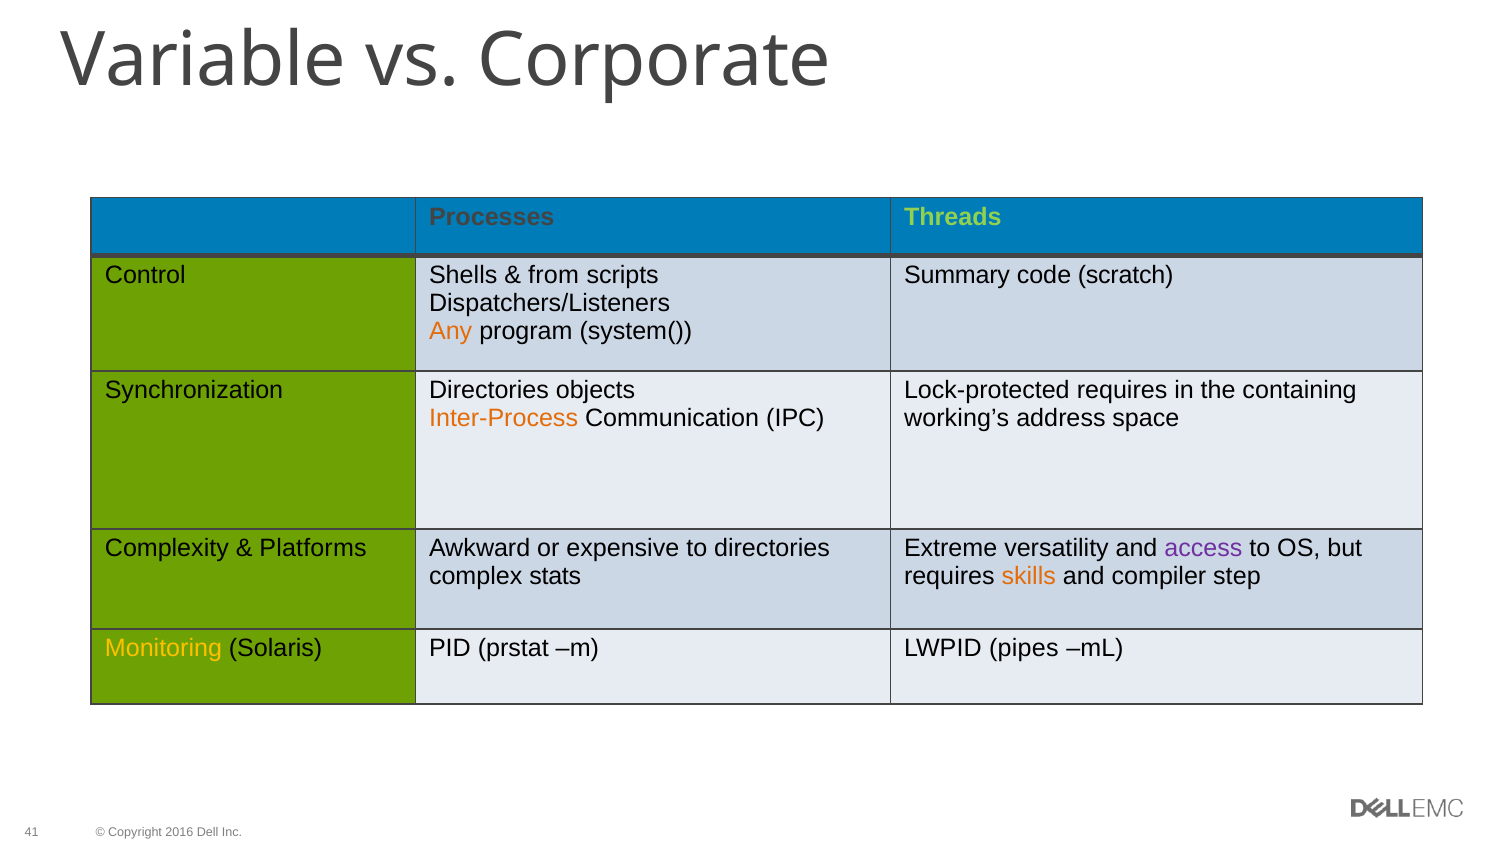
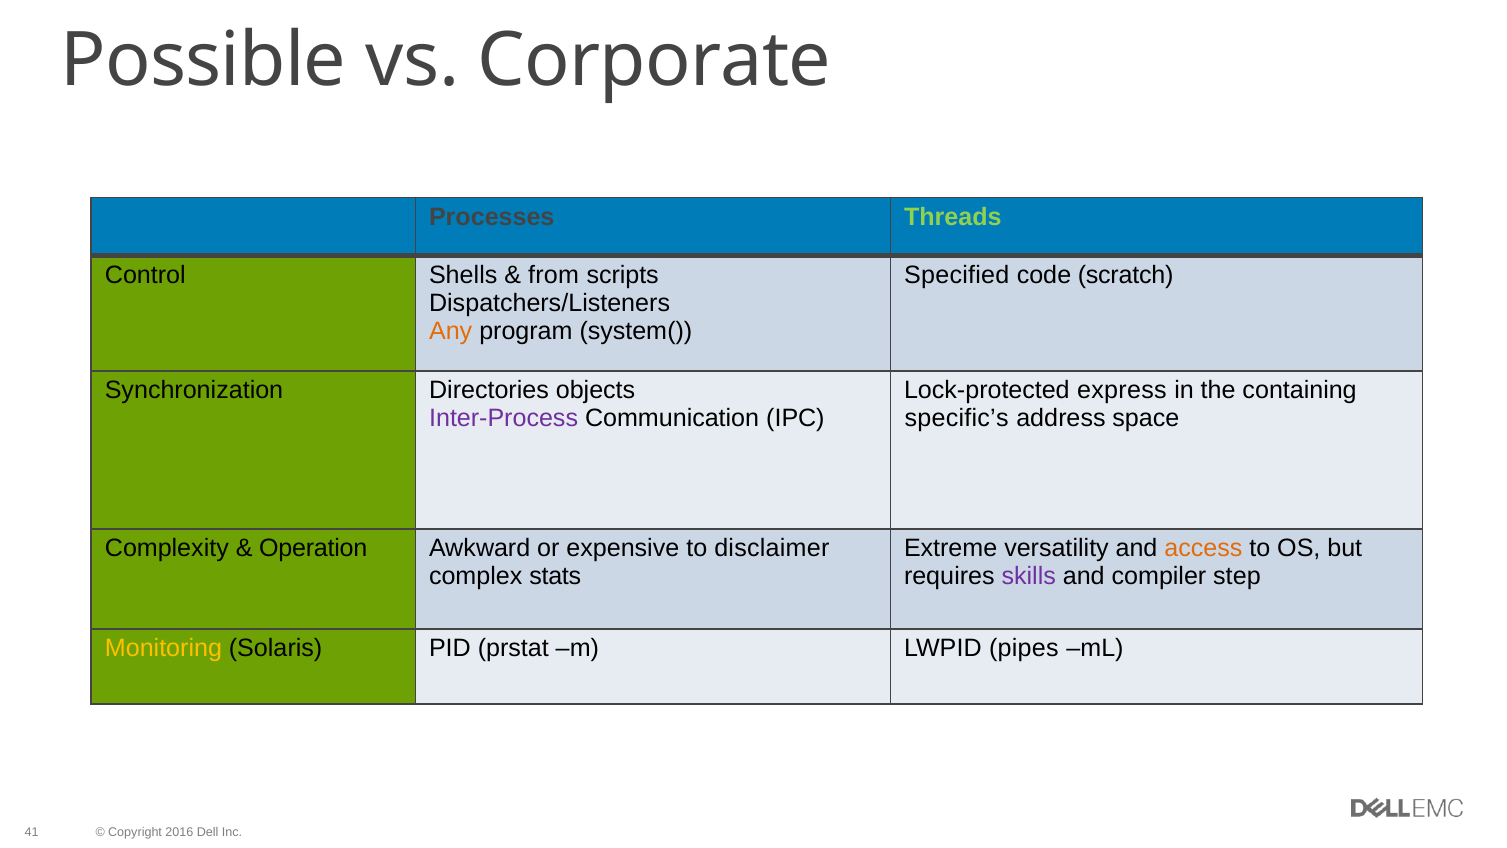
Variable: Variable -> Possible
Summary: Summary -> Specified
Lock-protected requires: requires -> express
Inter-Process colour: orange -> purple
working’s: working’s -> specific’s
Platforms: Platforms -> Operation
to directories: directories -> disclaimer
access colour: purple -> orange
skills colour: orange -> purple
